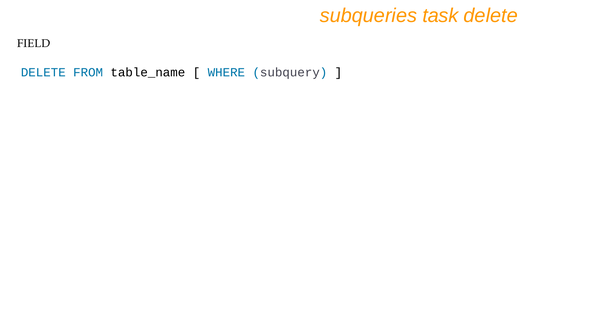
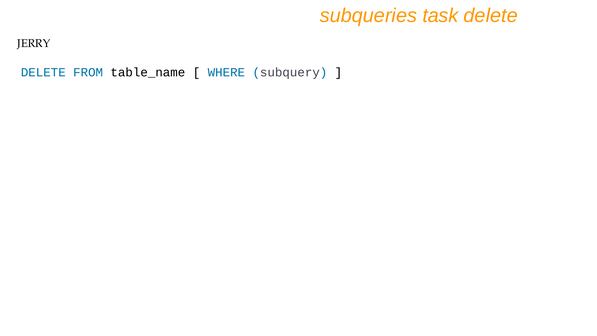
FIELD: FIELD -> JERRY
